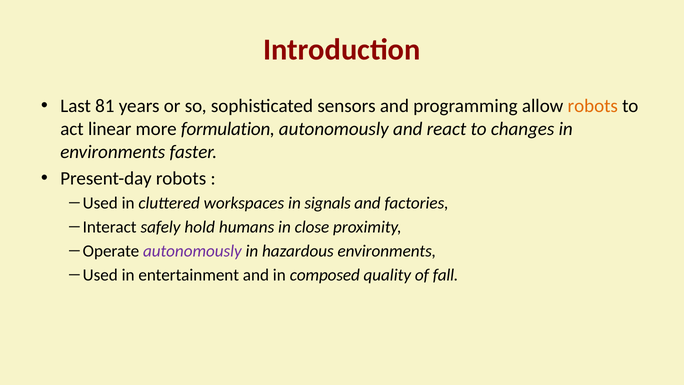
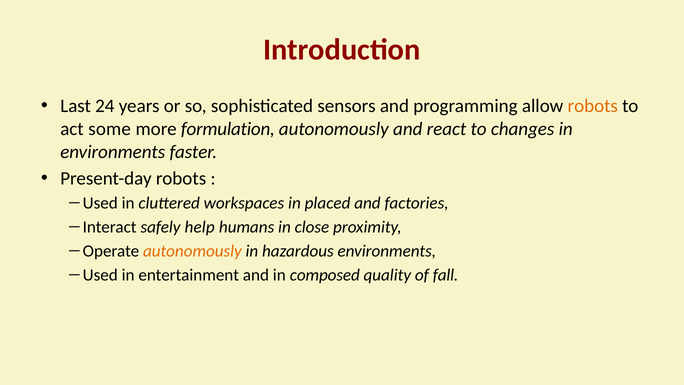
81: 81 -> 24
linear: linear -> some
signals: signals -> placed
hold: hold -> help
autonomously at (192, 251) colour: purple -> orange
